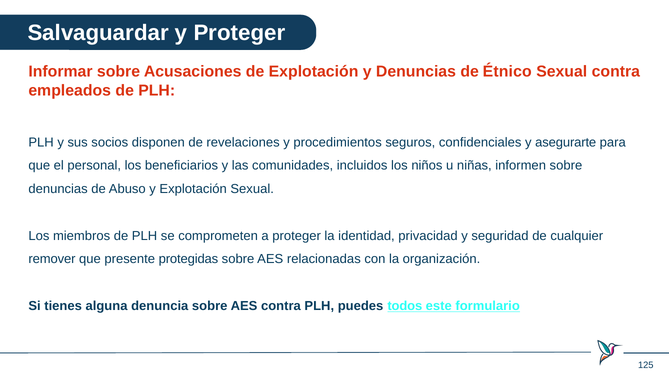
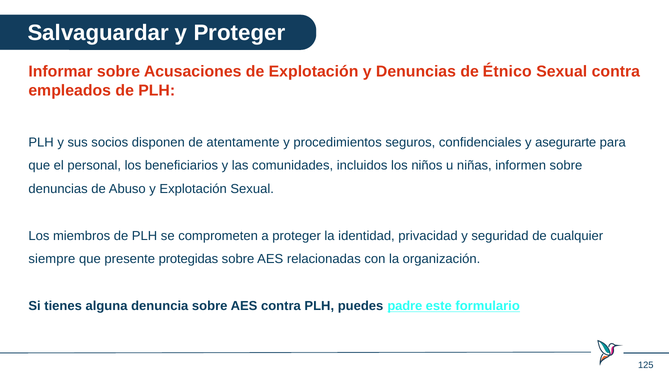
revelaciones: revelaciones -> atentamente
remover: remover -> siempre
todos: todos -> padre
